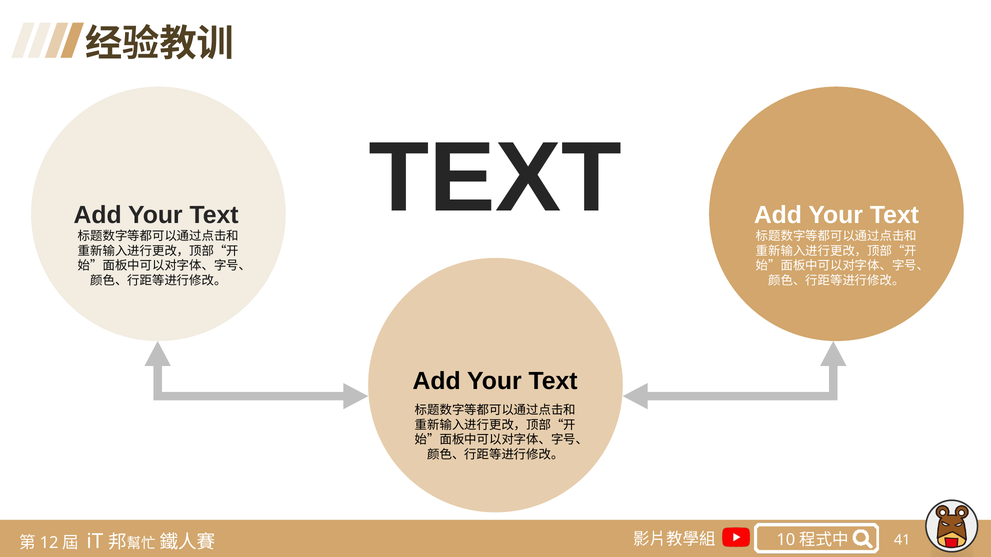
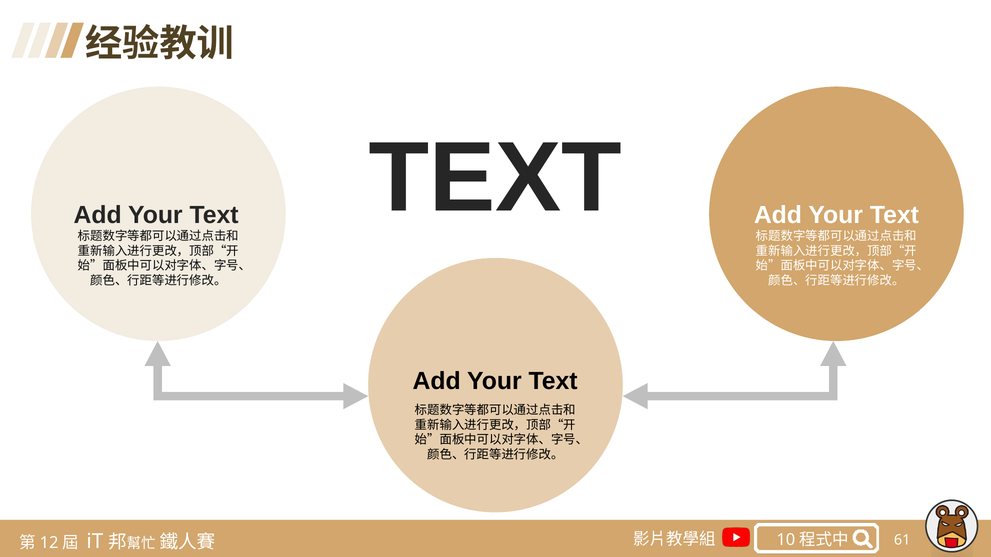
41: 41 -> 61
